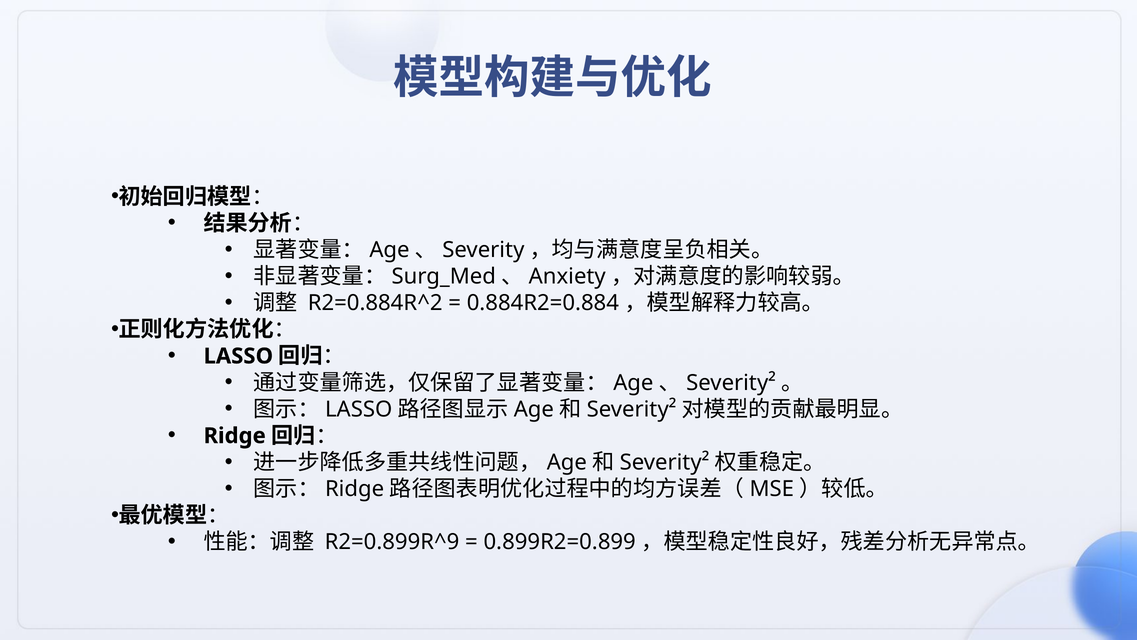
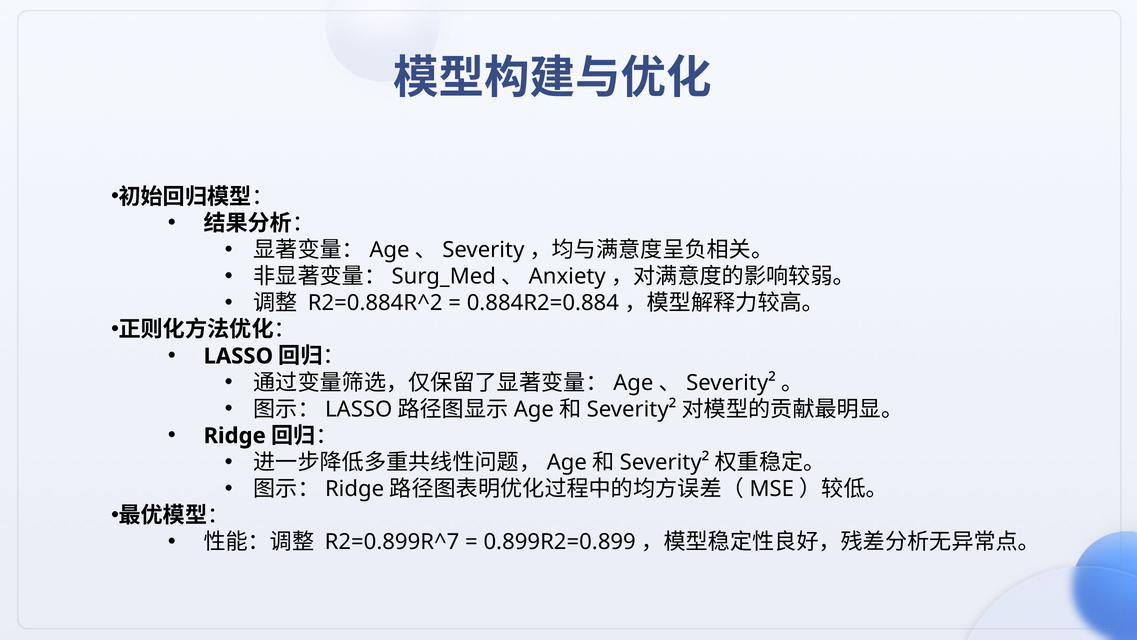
R2=0.899R^9: R2=0.899R^9 -> R2=0.899R^7
